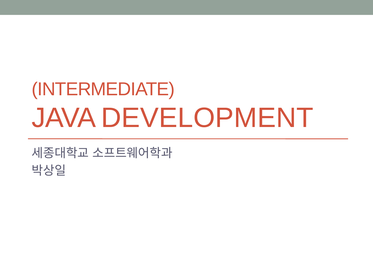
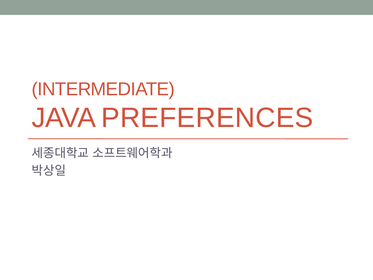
DEVELOPMENT: DEVELOPMENT -> PREFERENCES
